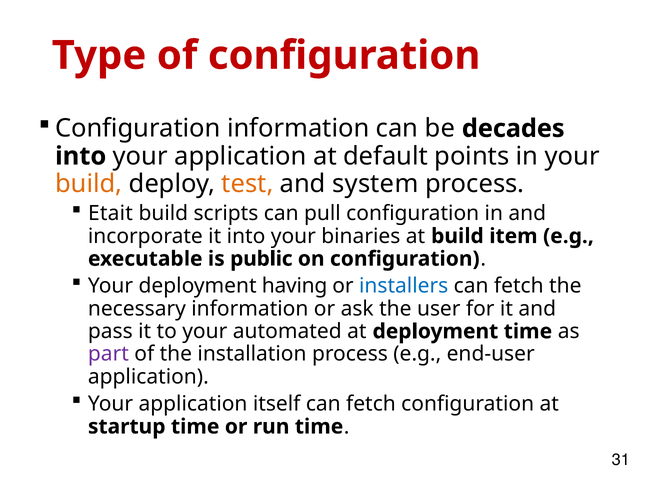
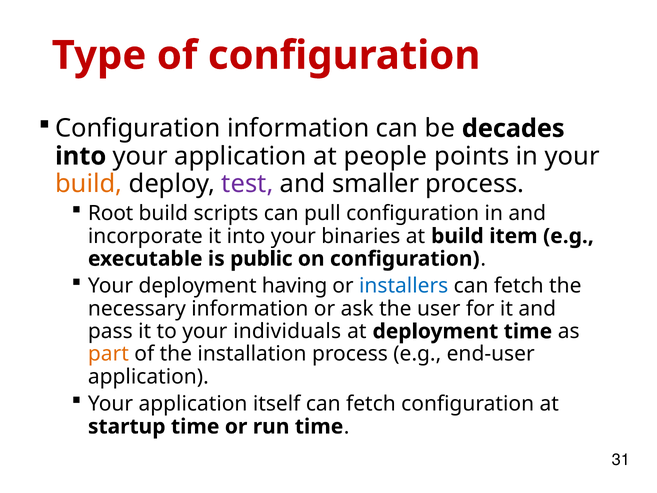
default: default -> people
test colour: orange -> purple
system: system -> smaller
Etait: Etait -> Root
automated: automated -> individuals
part colour: purple -> orange
